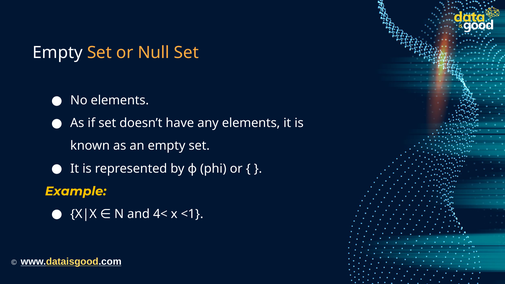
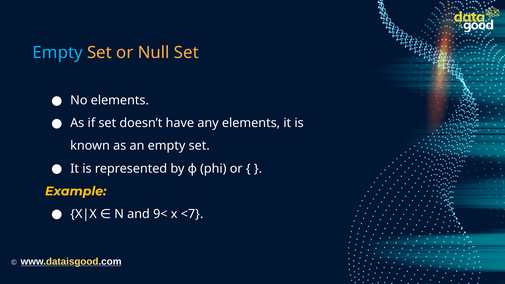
Empty at (58, 53) colour: white -> light blue
4<: 4< -> 9<
<1: <1 -> <7
